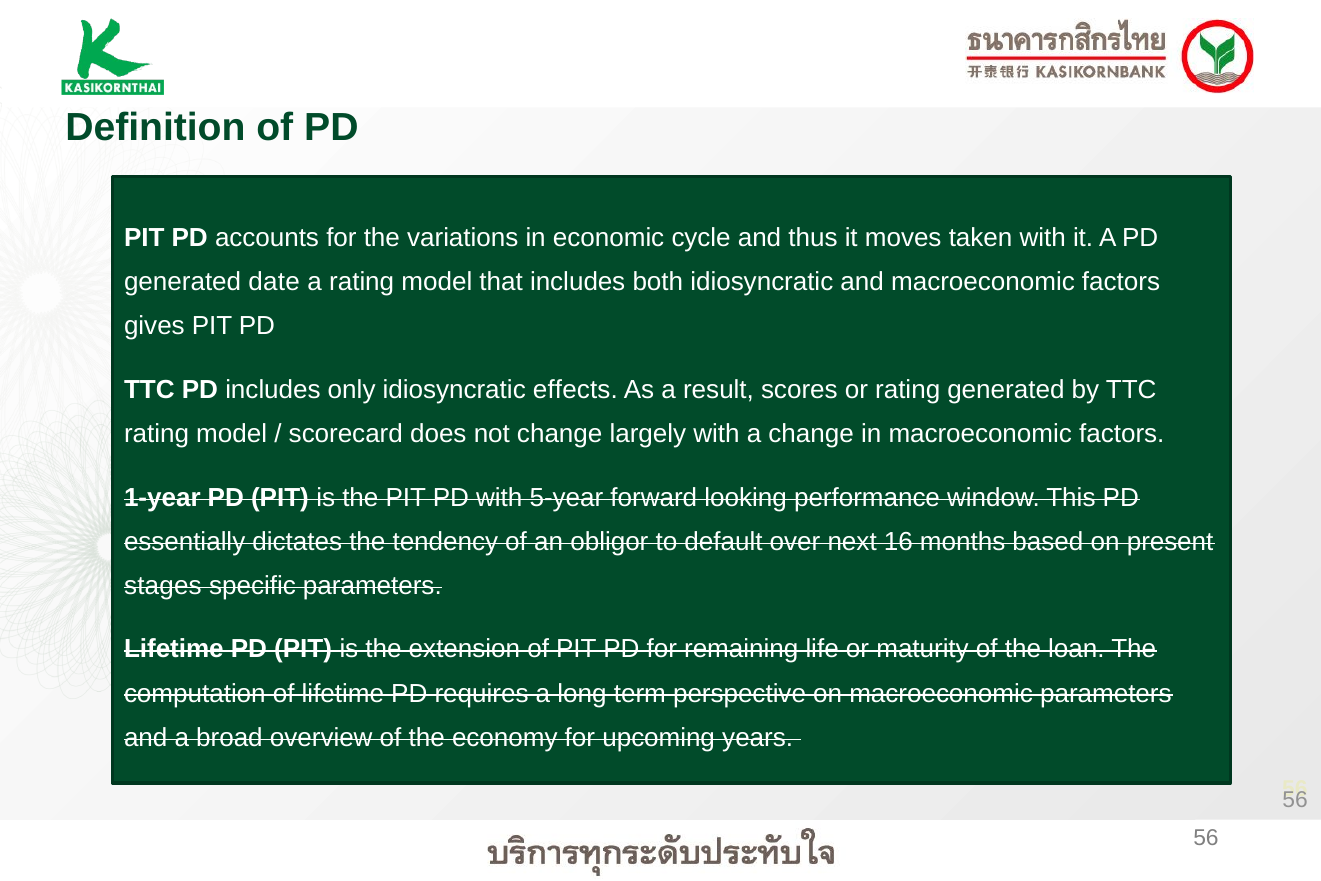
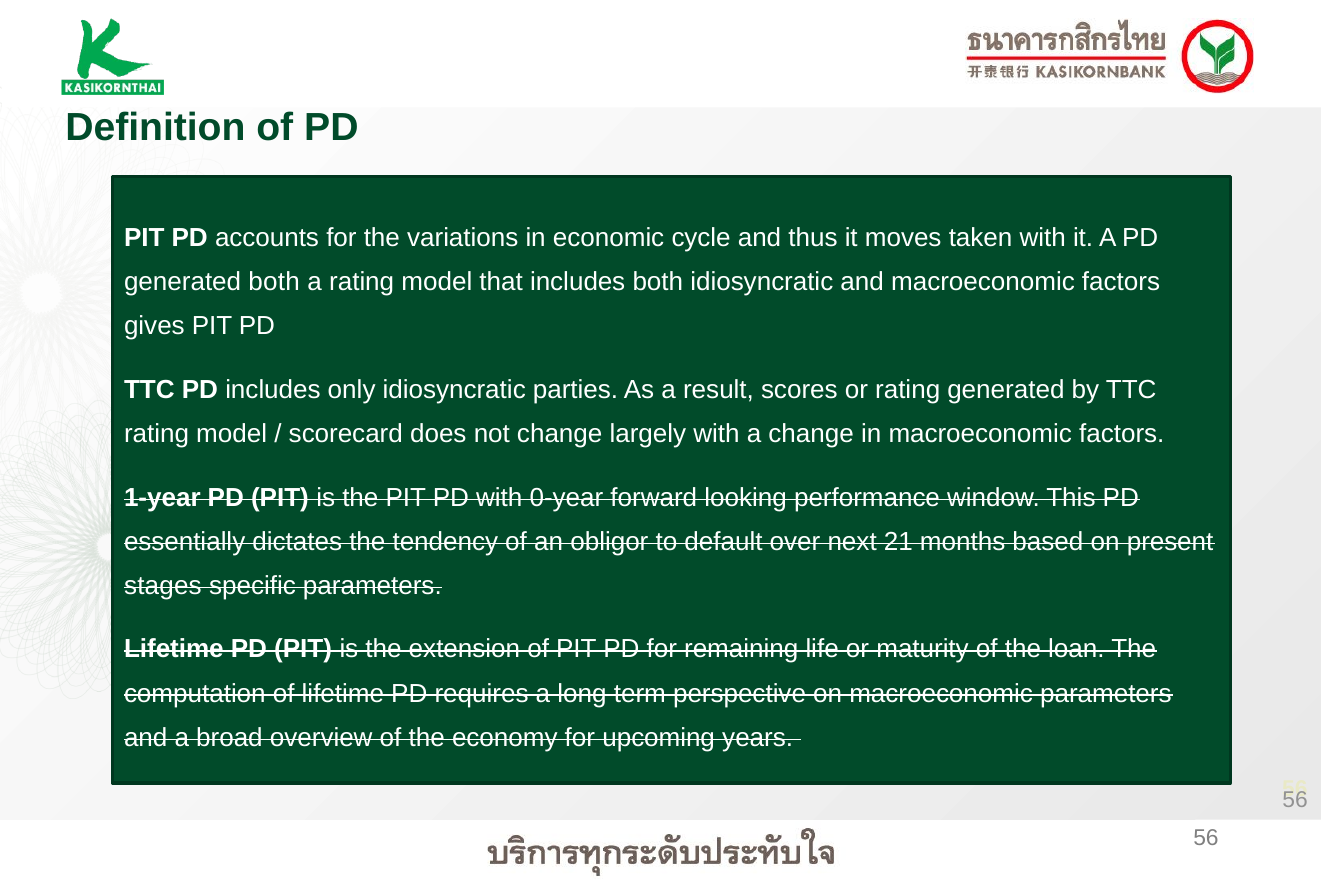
generated date: date -> both
effects: effects -> parties
5-year: 5-year -> 0-year
16: 16 -> 21
